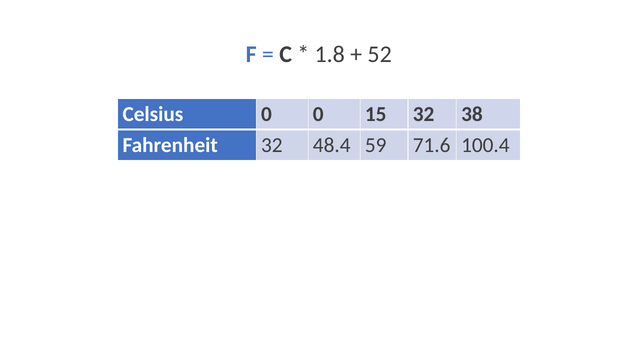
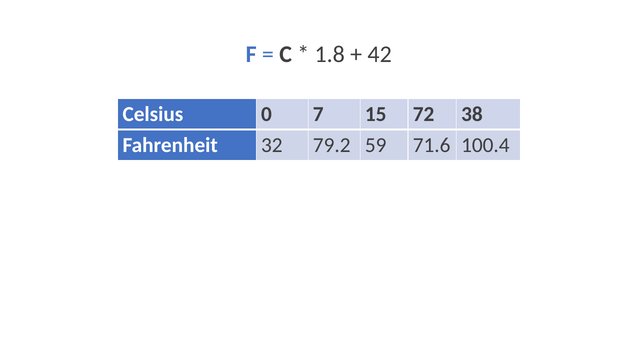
52: 52 -> 42
0 0: 0 -> 7
15 32: 32 -> 72
48.4: 48.4 -> 79.2
